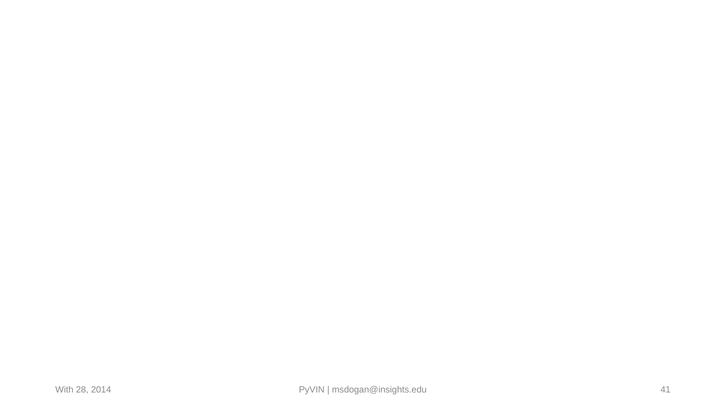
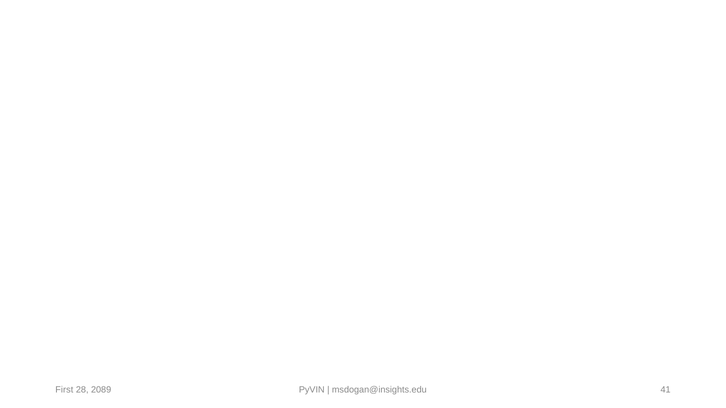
With: With -> First
2014: 2014 -> 2089
